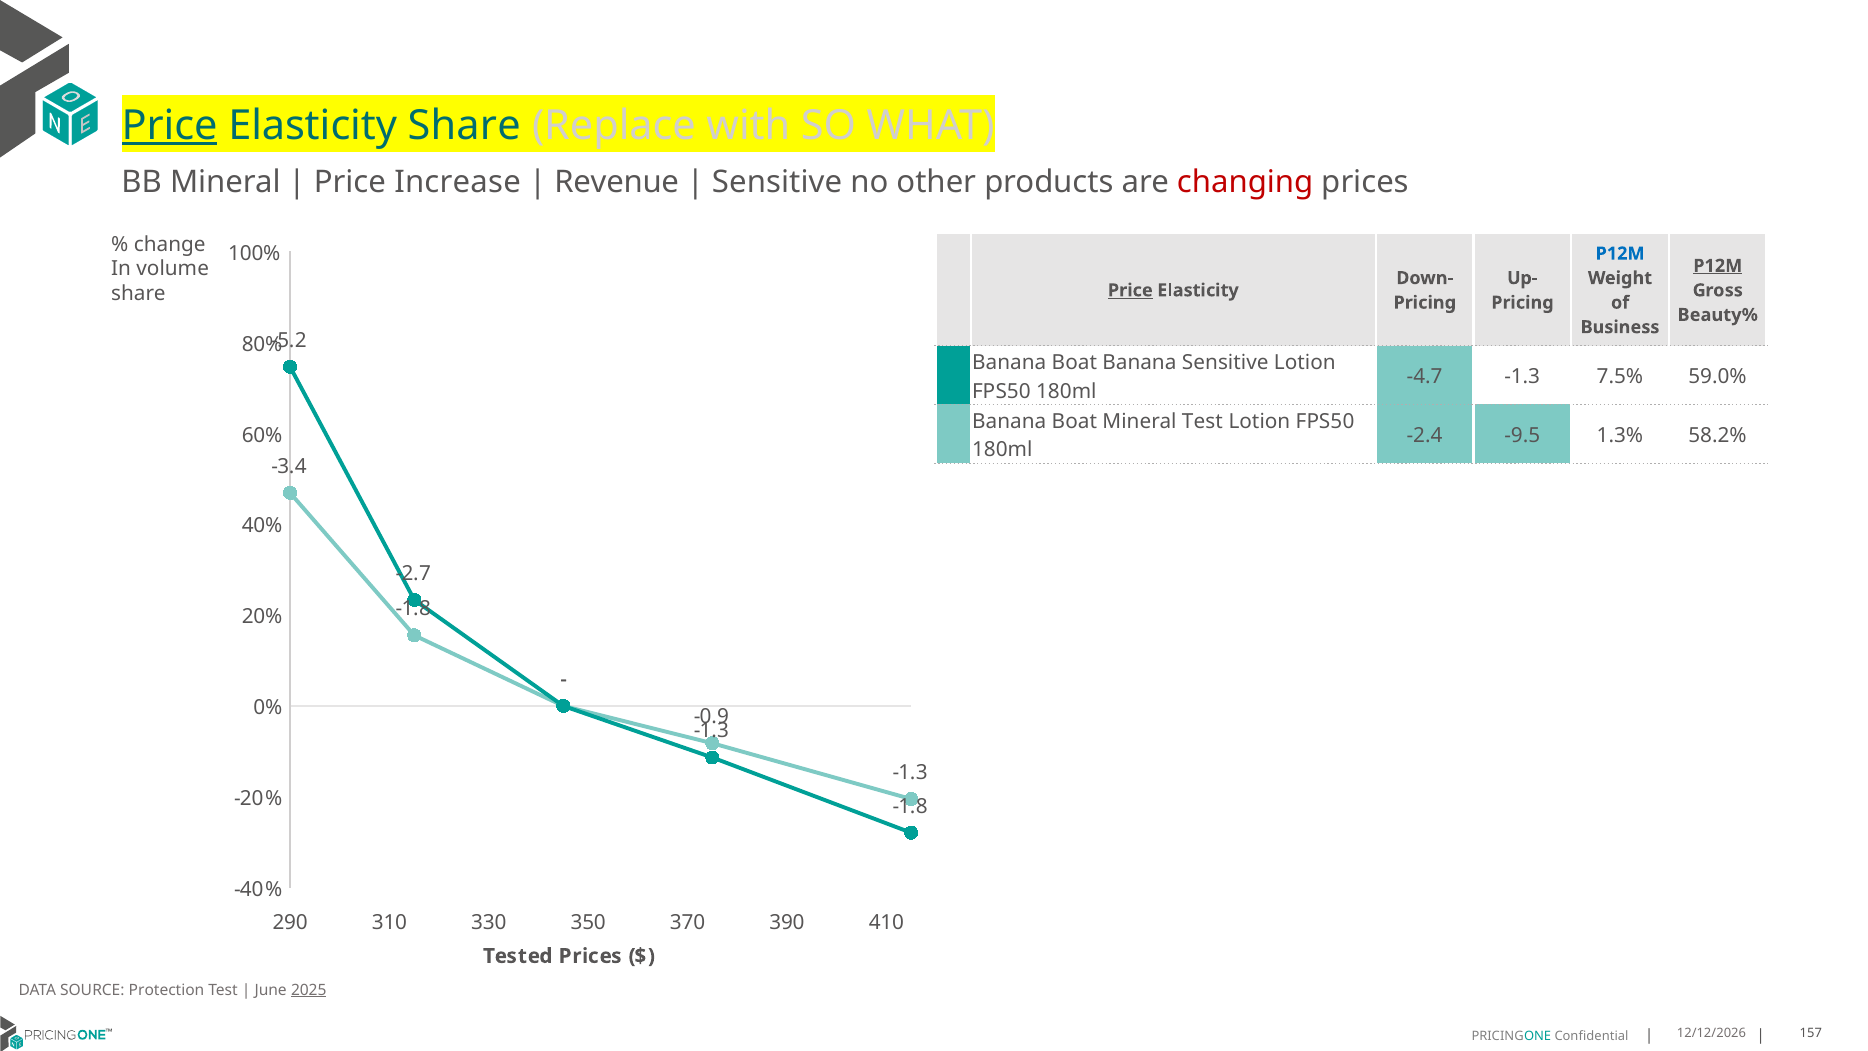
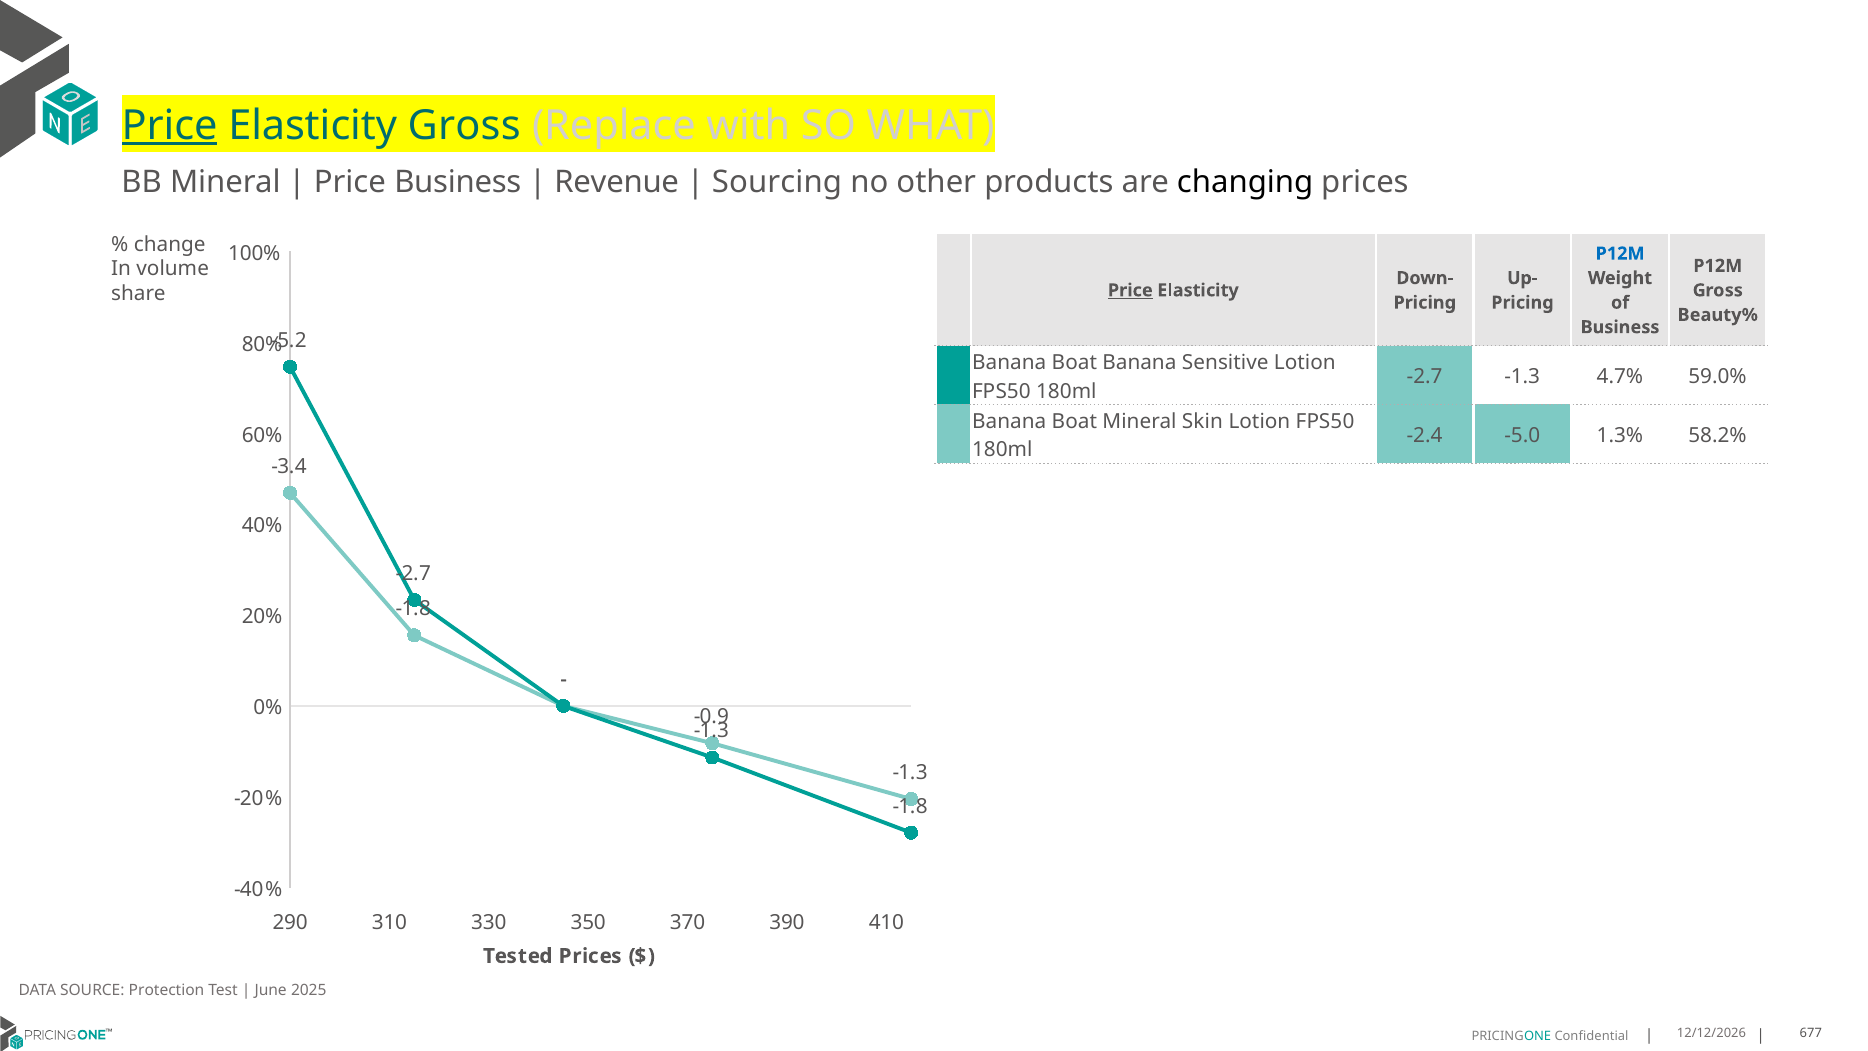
Elasticity Share: Share -> Gross
Price Increase: Increase -> Business
Sensitive at (777, 182): Sensitive -> Sourcing
changing colour: red -> black
P12M at (1718, 266) underline: present -> none
-4.7 at (1425, 376): -4.7 -> -2.7
7.5%: 7.5% -> 4.7%
Mineral Test: Test -> Skin
-9.5: -9.5 -> -5.0
2025 underline: present -> none
157: 157 -> 677
